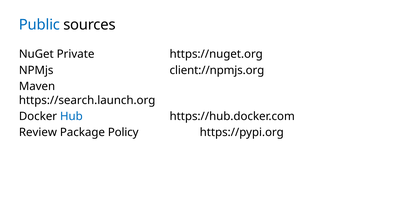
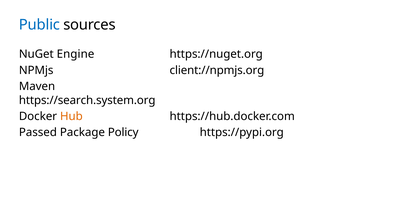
Private: Private -> Engine
https://search.launch.org: https://search.launch.org -> https://search.system.org
Hub colour: blue -> orange
Review: Review -> Passed
